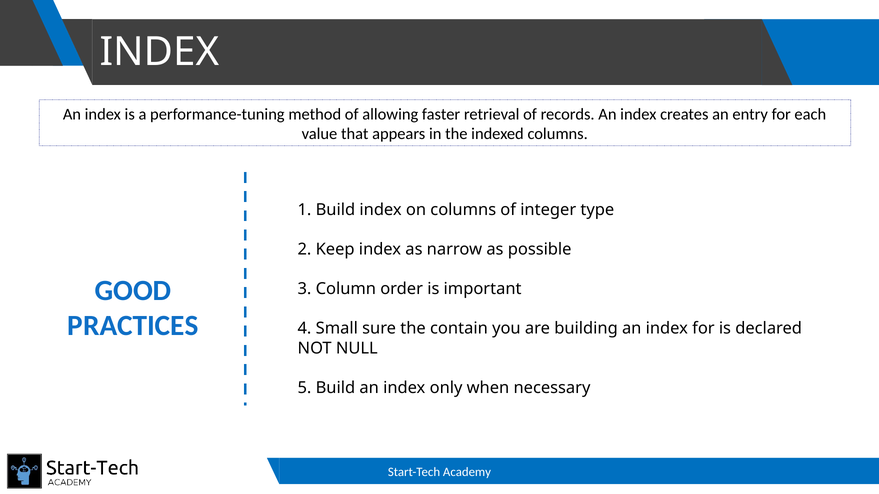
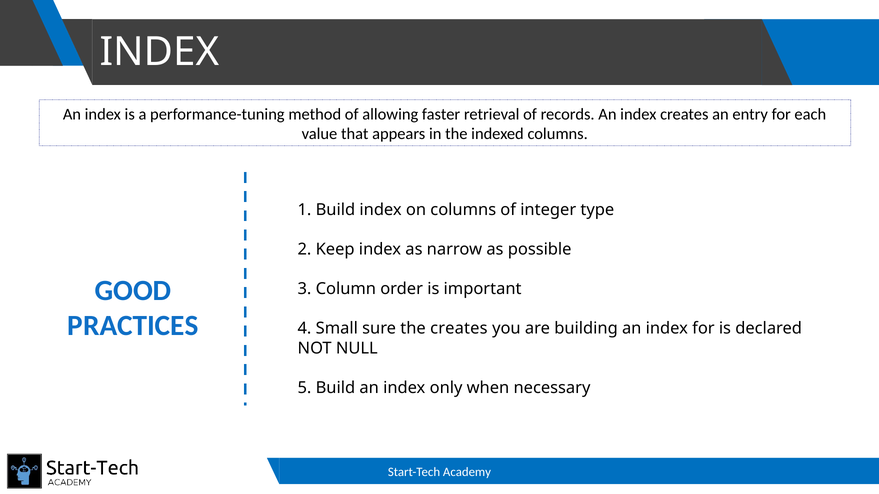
the contain: contain -> creates
